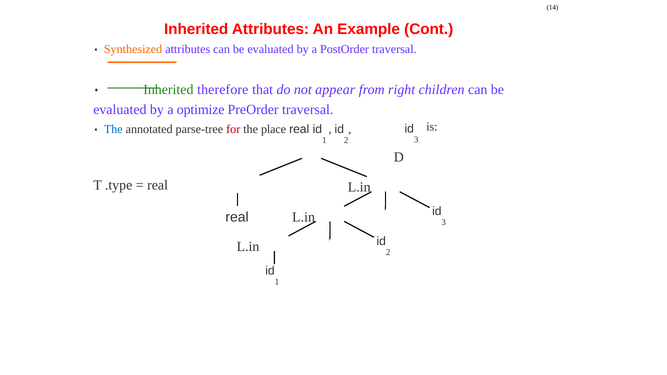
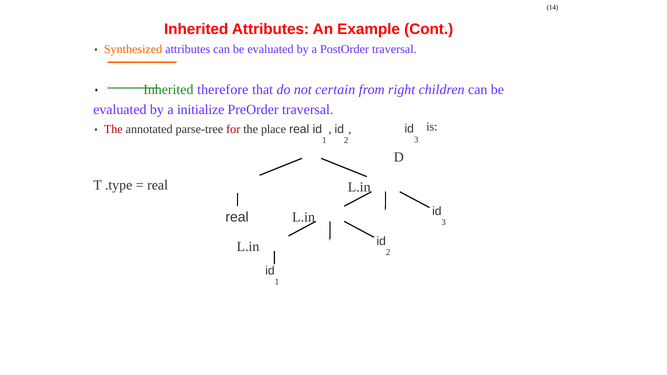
appear: appear -> certain
optimize: optimize -> initialize
The at (113, 129) colour: blue -> red
